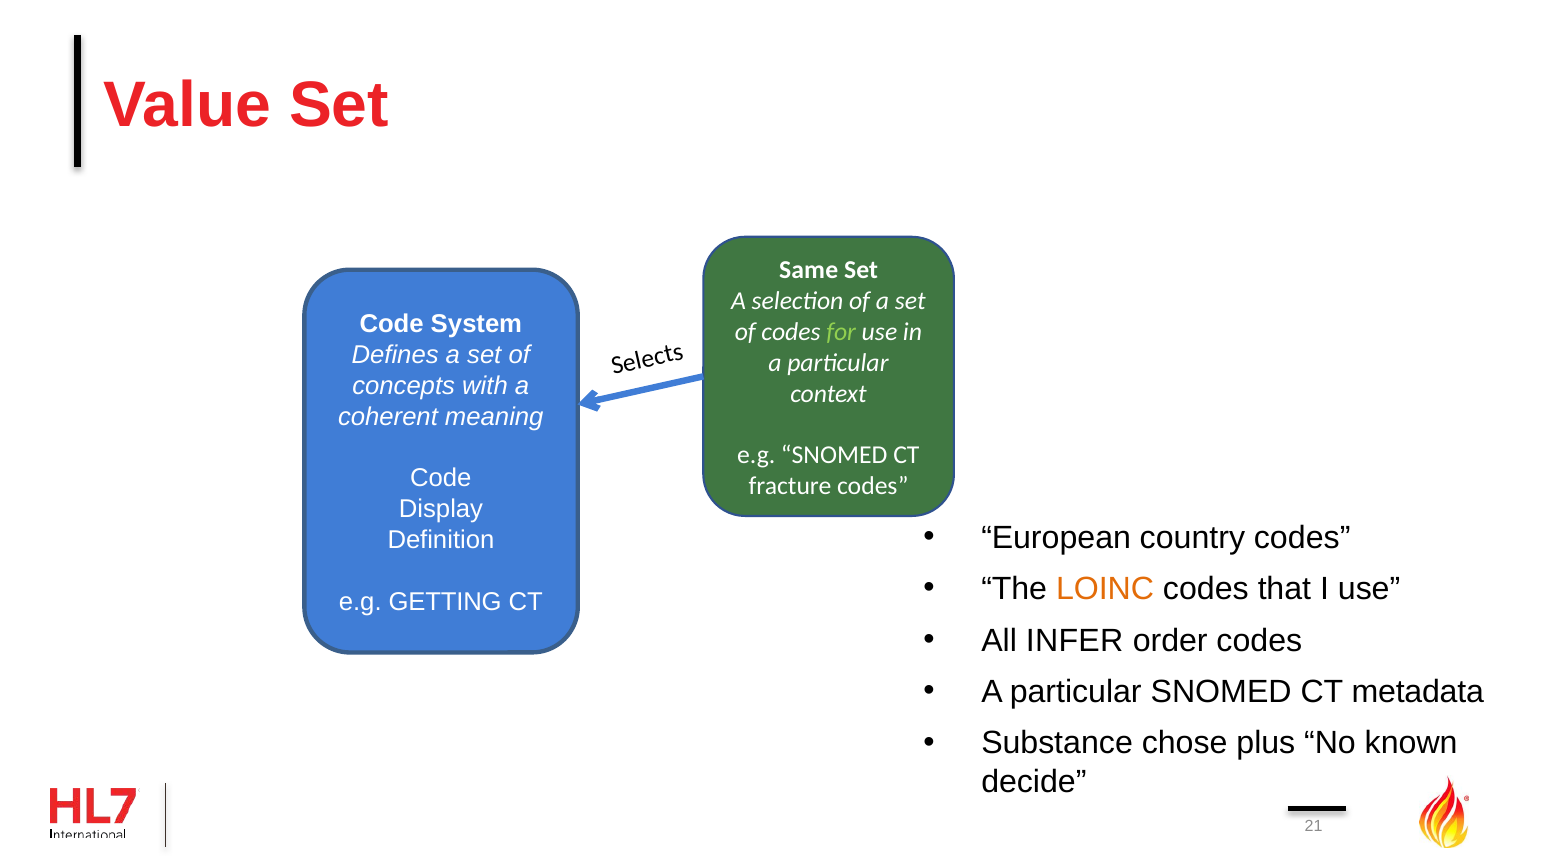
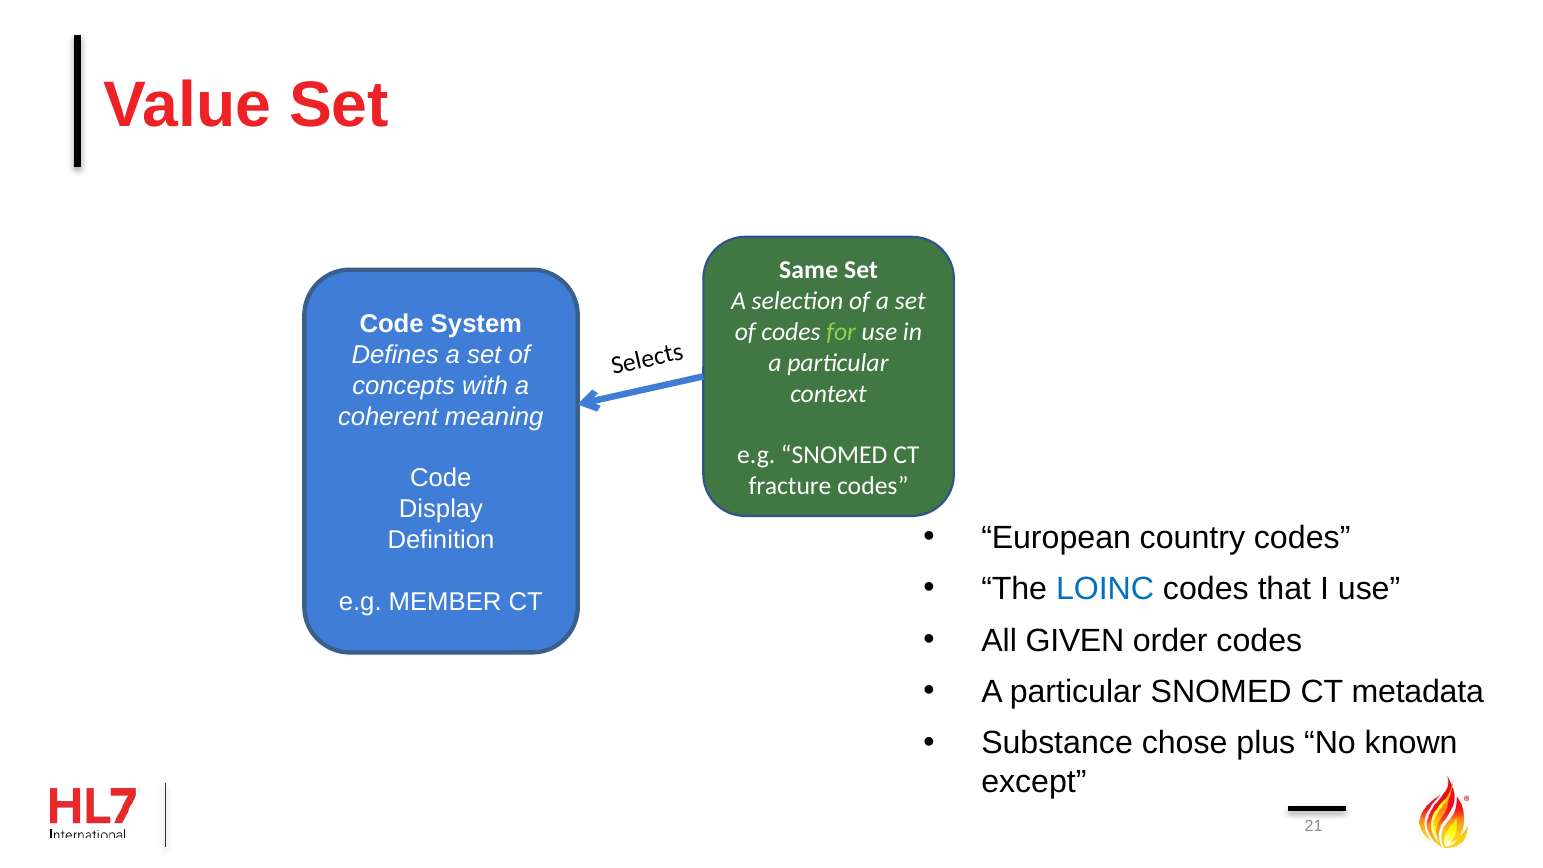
LOINC colour: orange -> blue
GETTING: GETTING -> MEMBER
INFER: INFER -> GIVEN
decide: decide -> except
